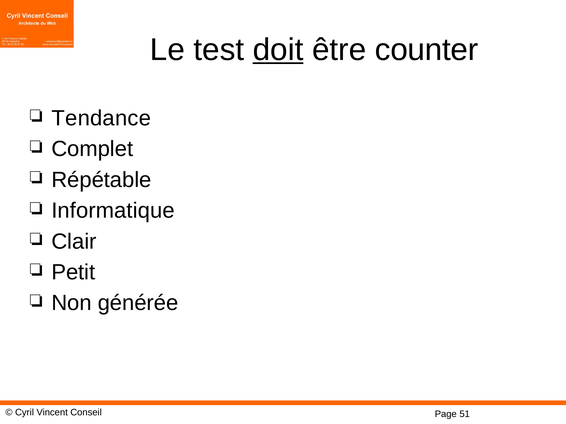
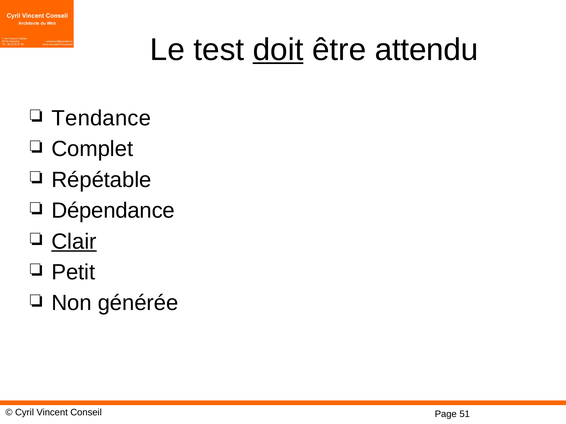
counter: counter -> attendu
Informatique: Informatique -> Dépendance
Clair underline: none -> present
